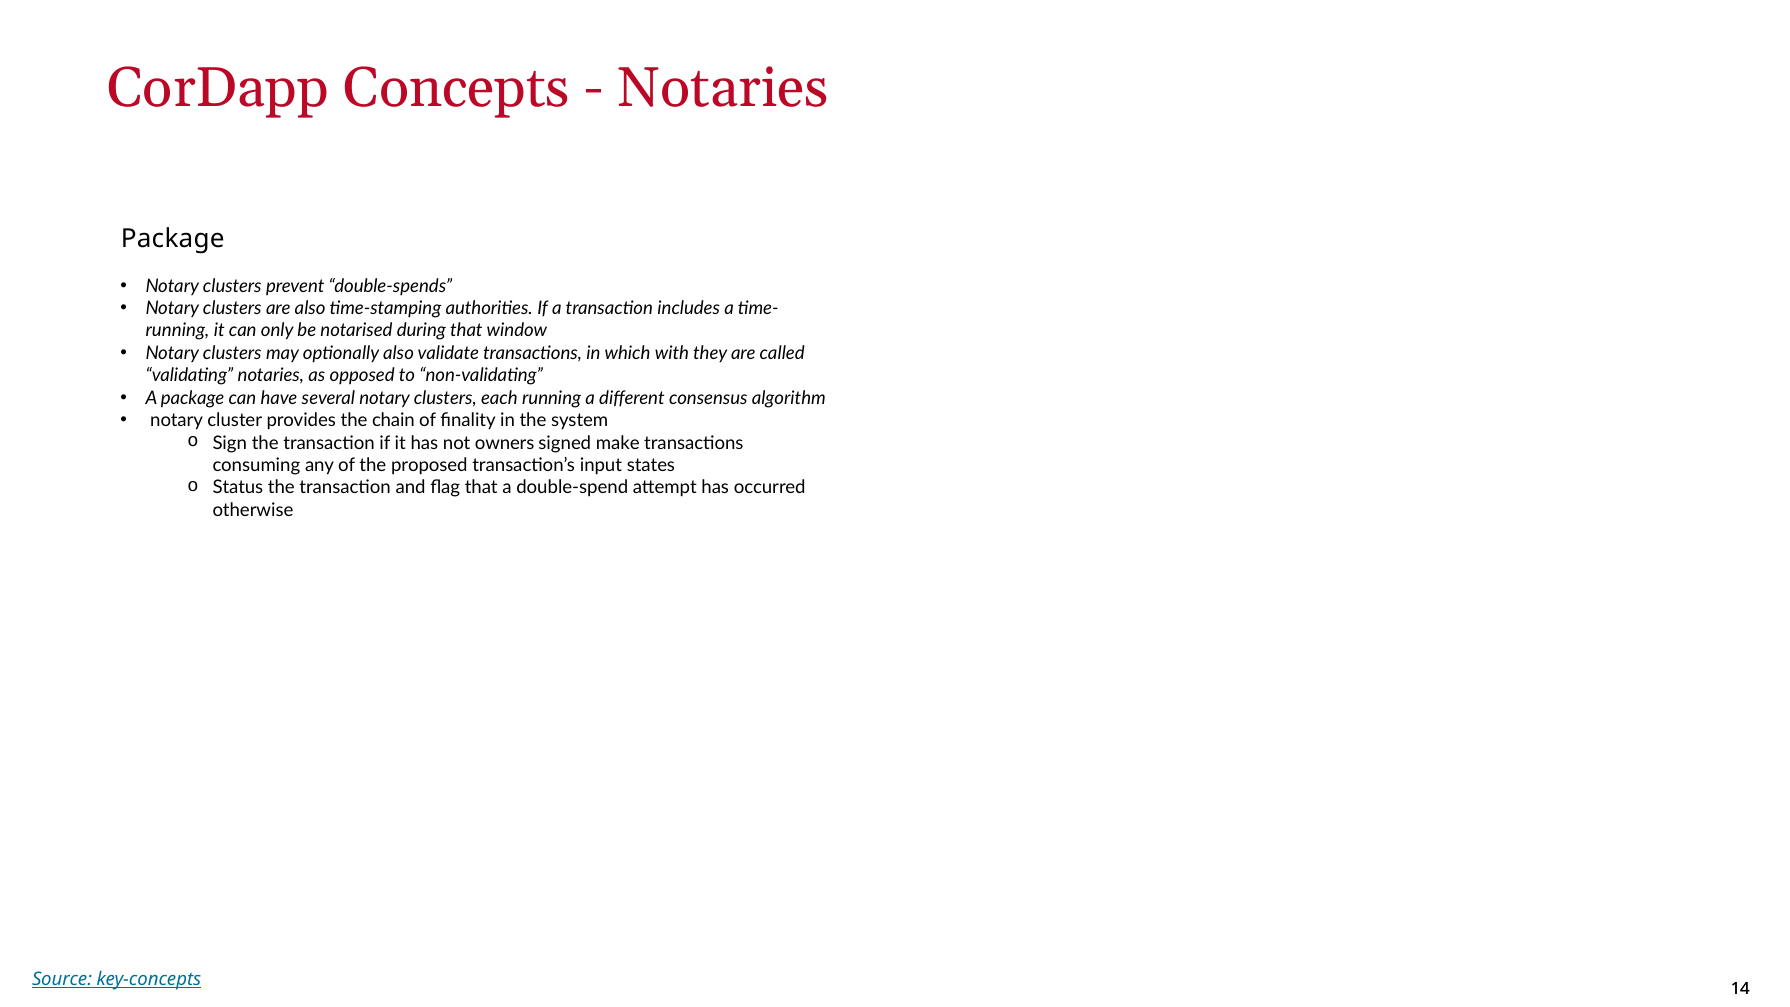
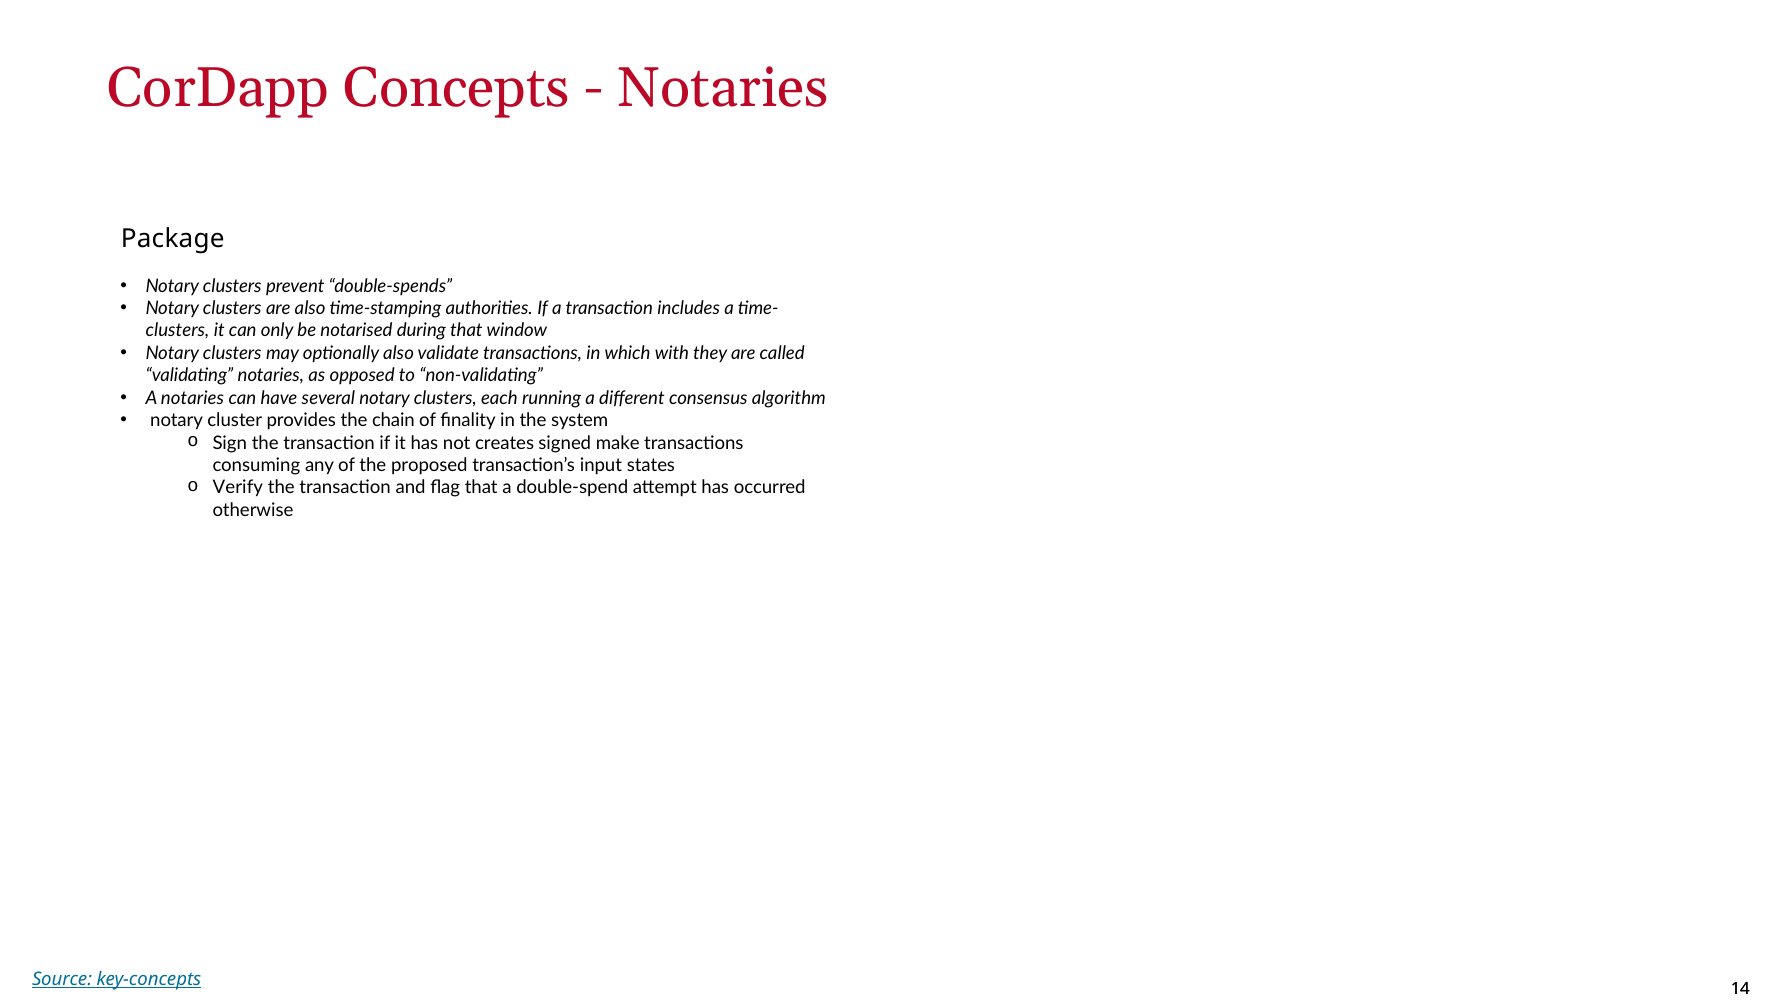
running at (177, 331): running -> clusters
A package: package -> notaries
owners: owners -> creates
Status: Status -> Verify
